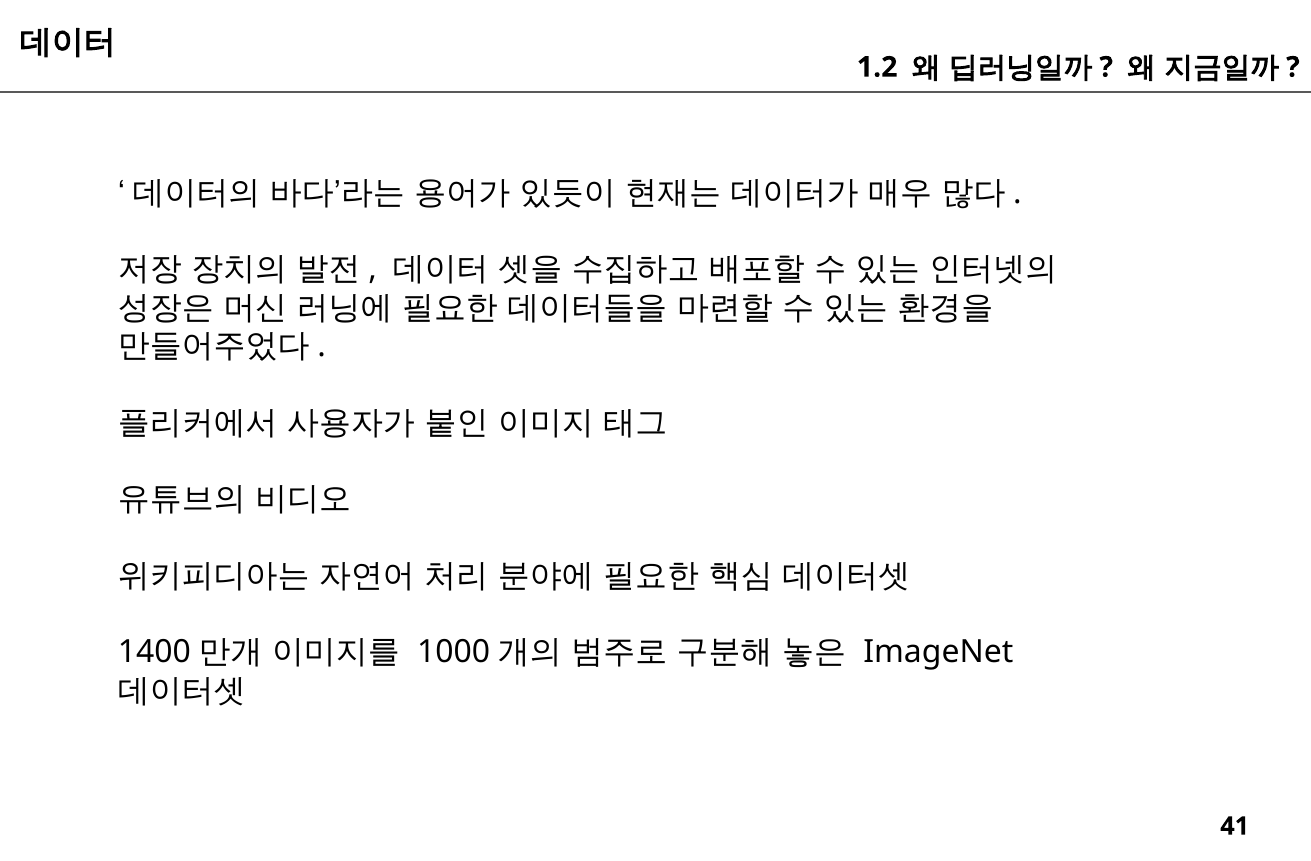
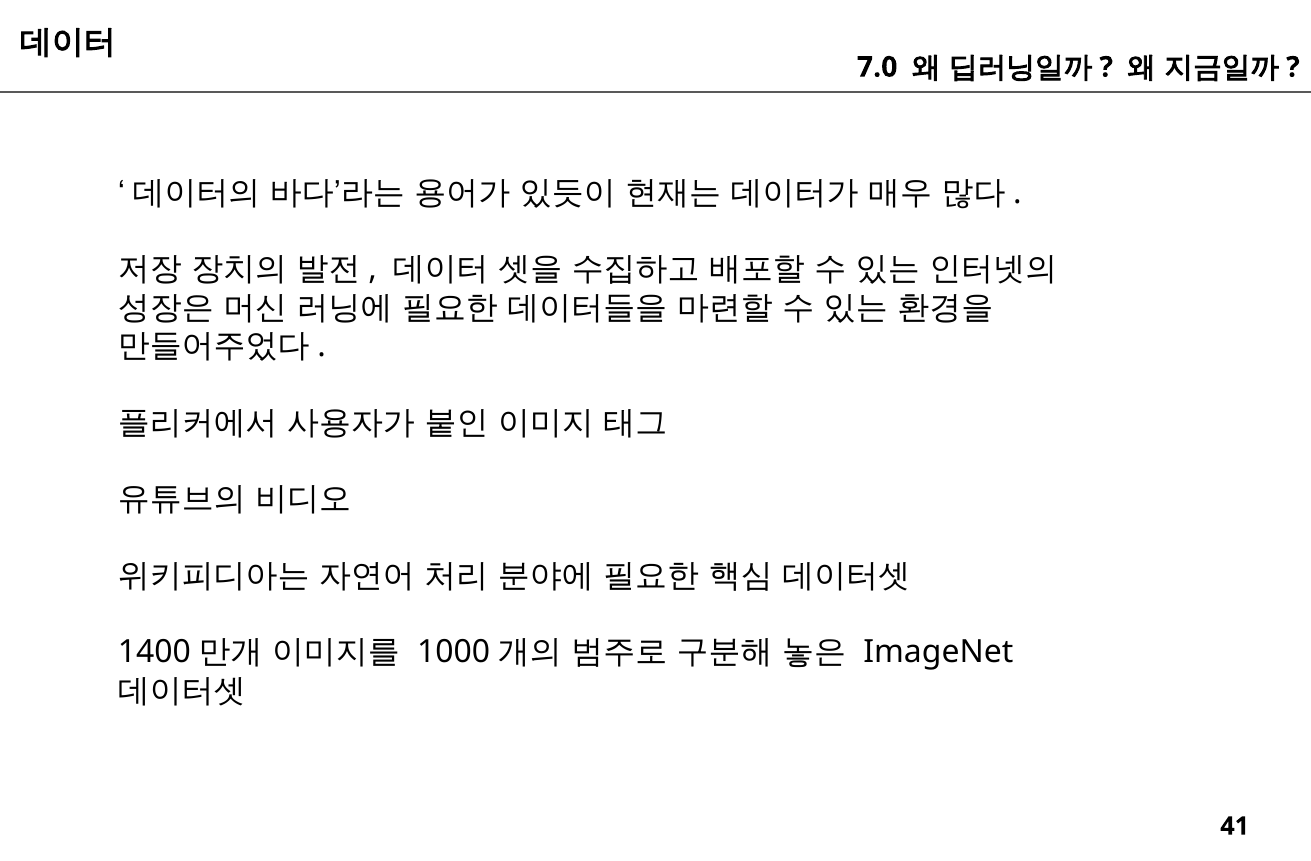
1.2: 1.2 -> 7.0
